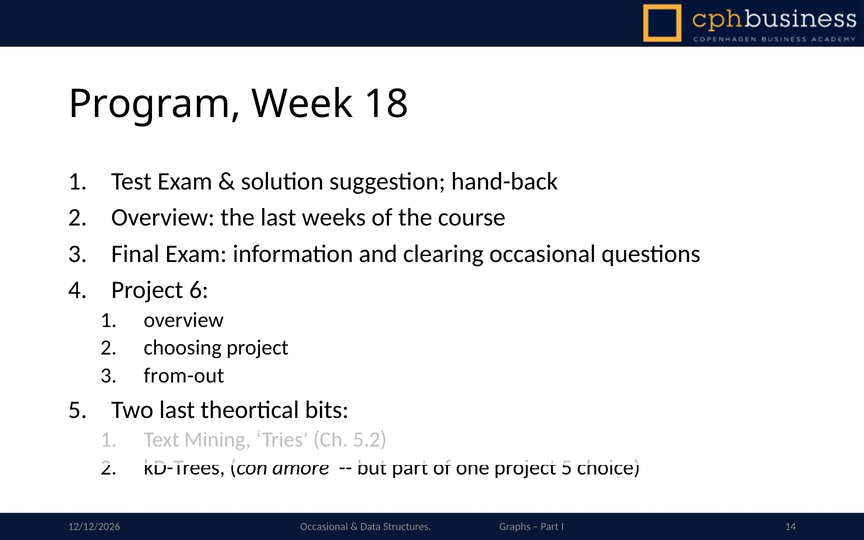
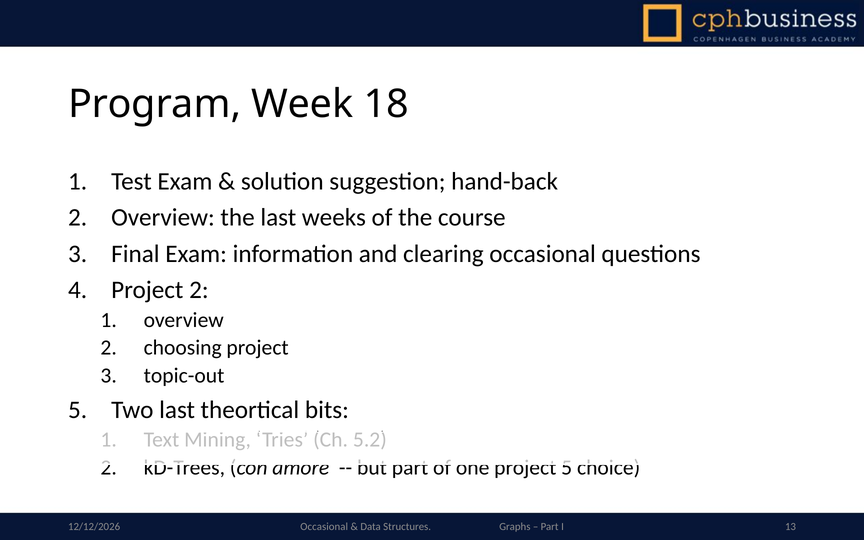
Project 6: 6 -> 2
from-out: from-out -> topic-out
14: 14 -> 13
